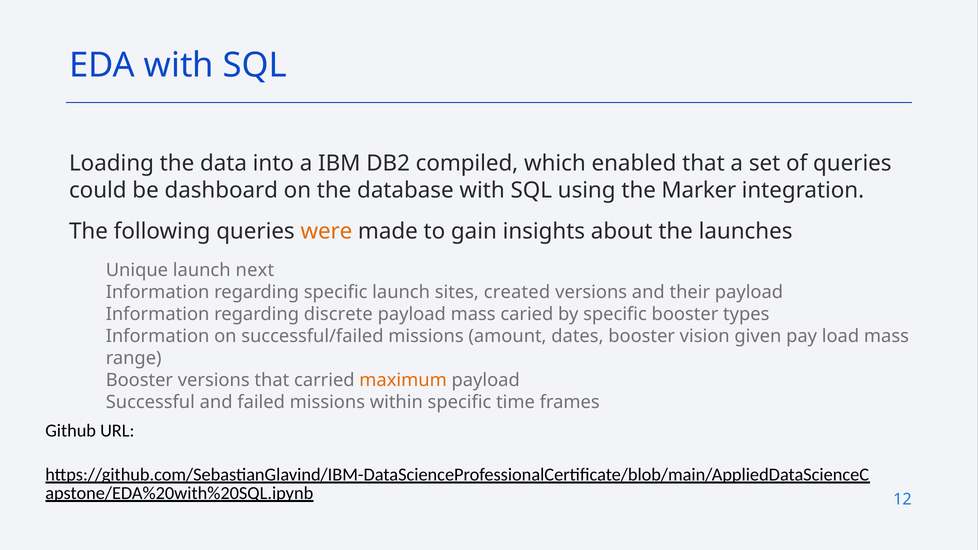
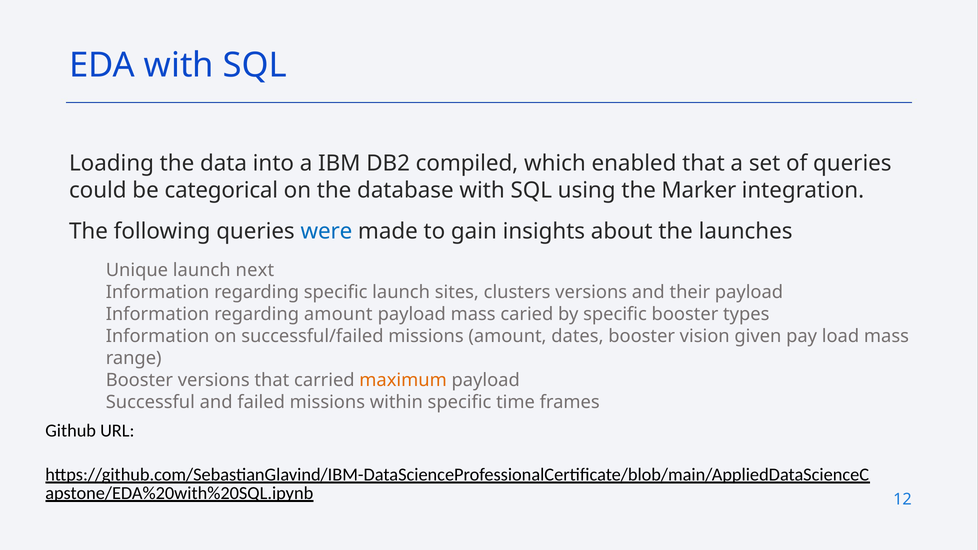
dashboard: dashboard -> categorical
were colour: orange -> blue
created: created -> clusters
regarding discrete: discrete -> amount
